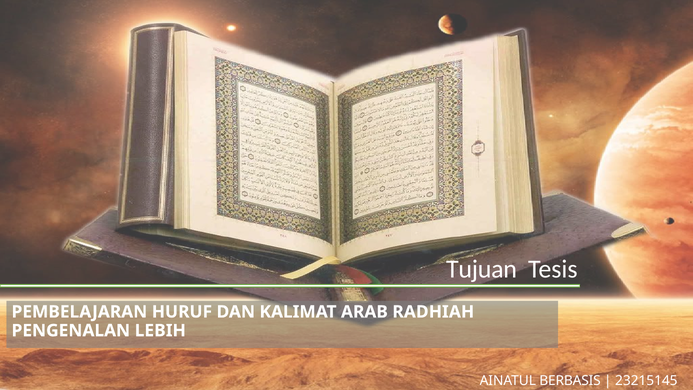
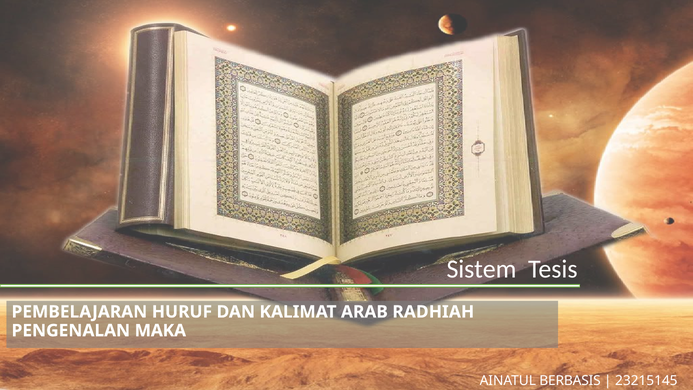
Tujuan: Tujuan -> Sistem
LEBIH: LEBIH -> MAKA
